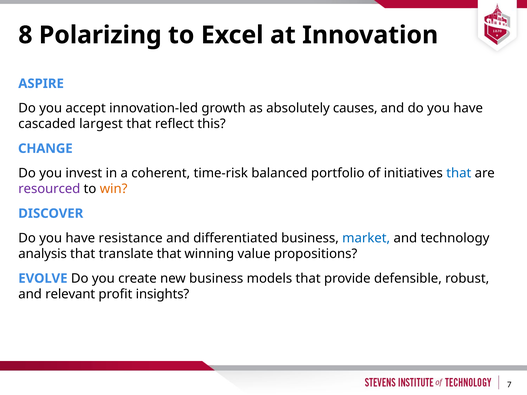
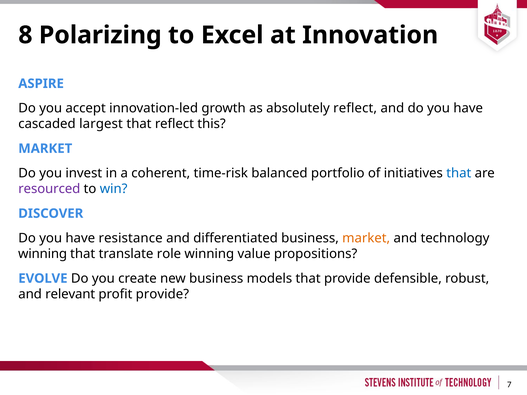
absolutely causes: causes -> reflect
CHANGE at (45, 149): CHANGE -> MARKET
win colour: orange -> blue
market at (366, 238) colour: blue -> orange
analysis at (43, 254): analysis -> winning
translate that: that -> role
profit insights: insights -> provide
